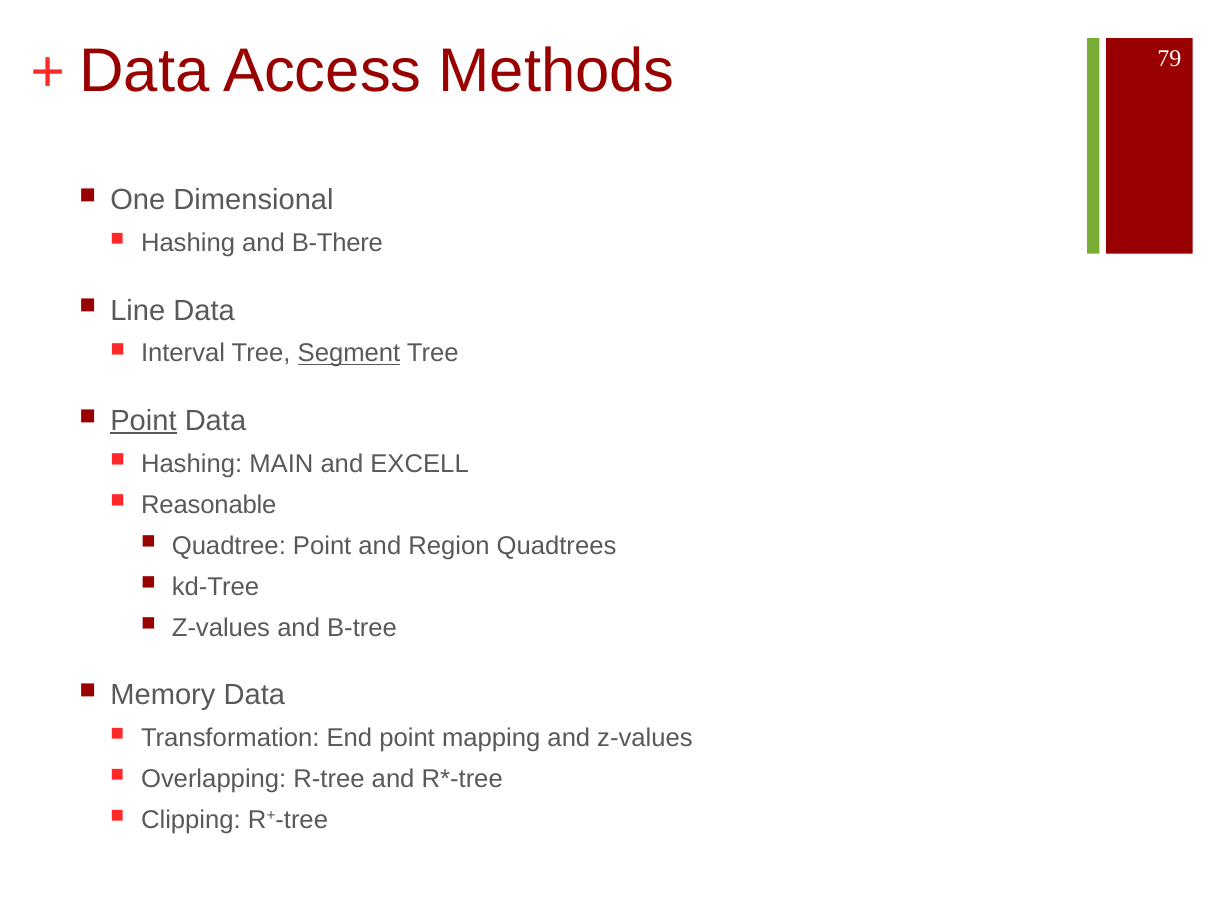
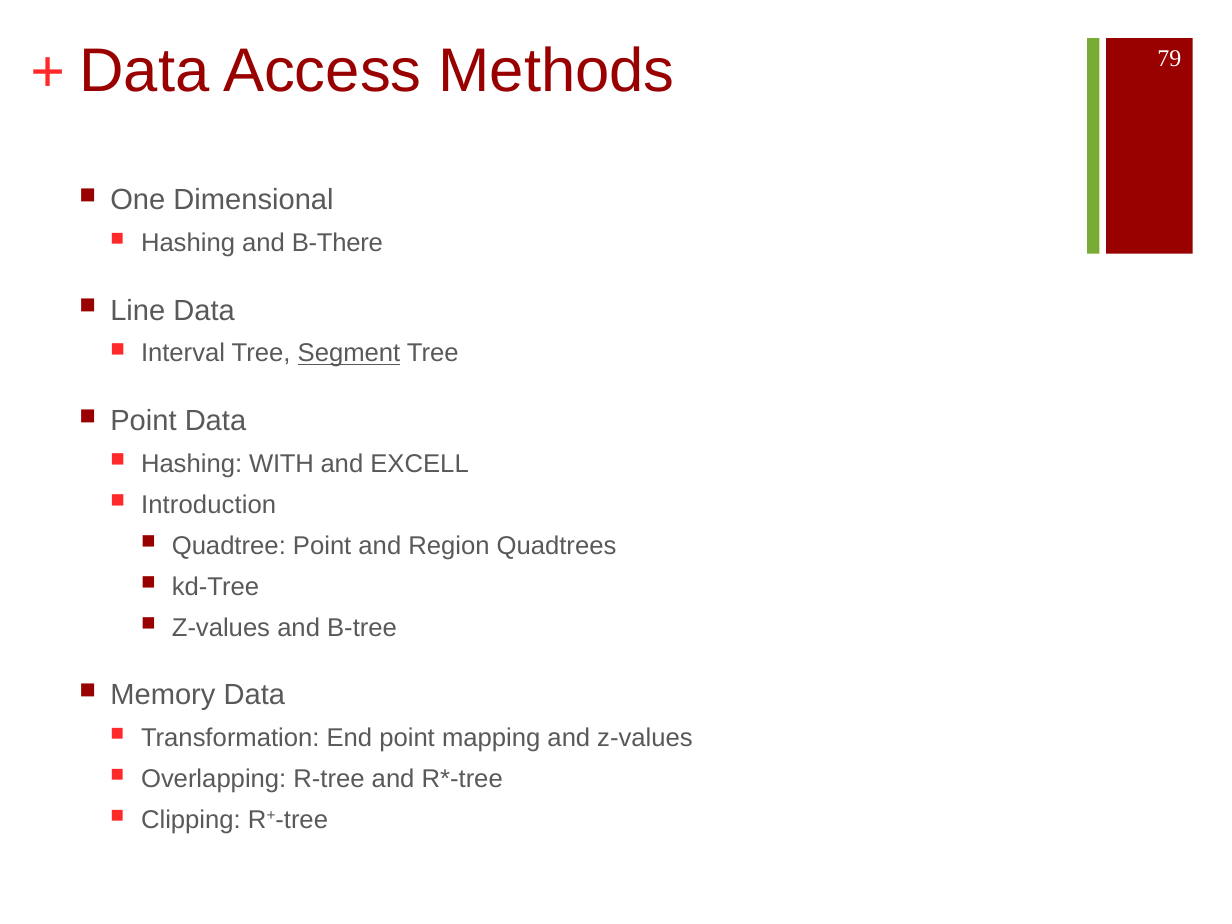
Point at (143, 421) underline: present -> none
MAIN: MAIN -> WITH
Reasonable: Reasonable -> Introduction
